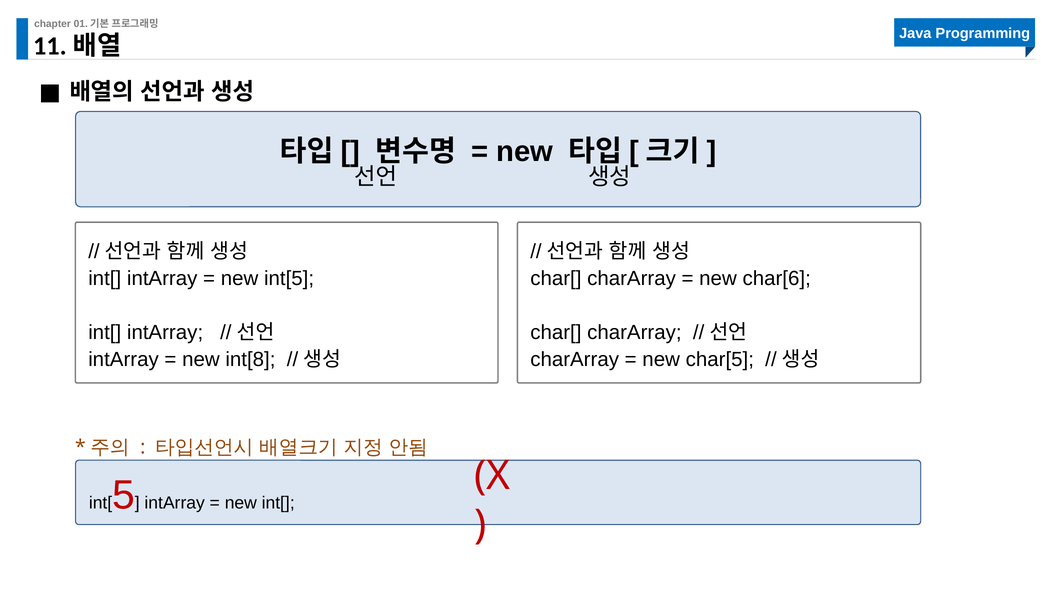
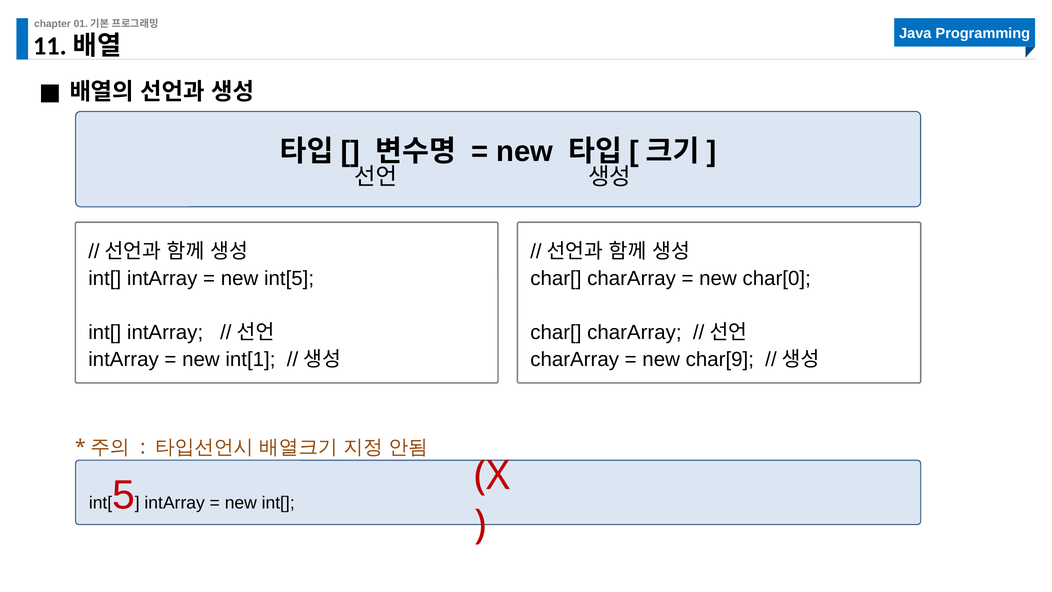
char[6: char[6 -> char[0
int[8: int[8 -> int[1
char[5: char[5 -> char[9
